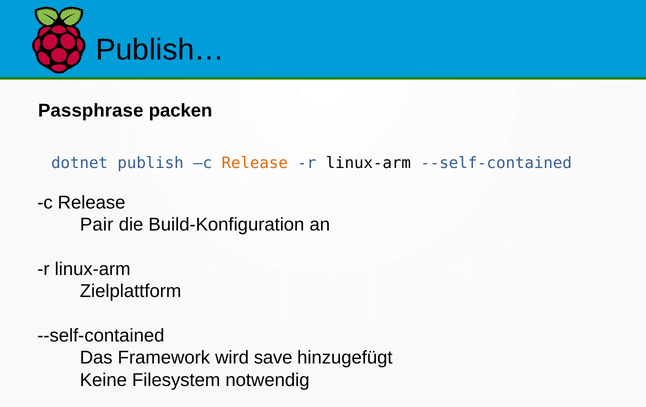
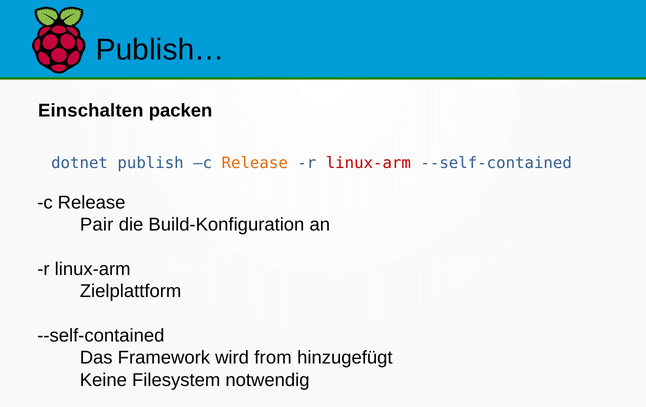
Passphrase: Passphrase -> Einschalten
linux-arm at (368, 163) colour: black -> red
save: save -> from
